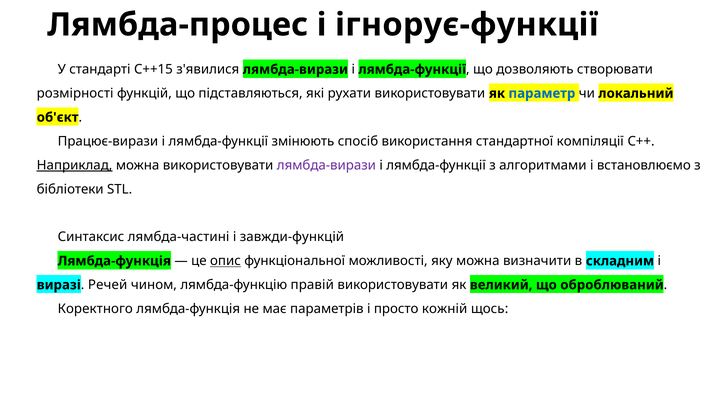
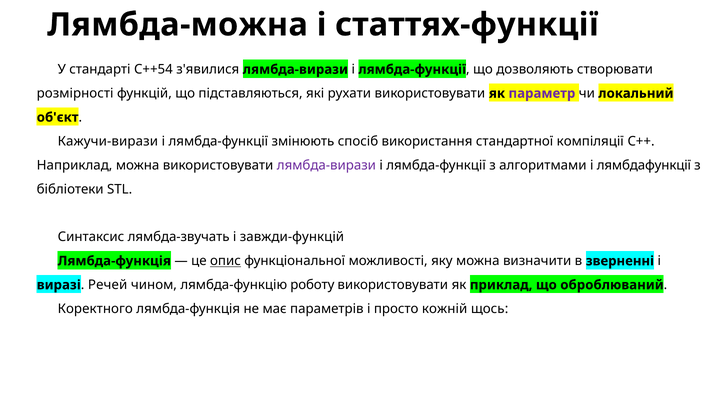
Лямбда-процес: Лямбда-процес -> Лямбда-можна
ігнорує-функції: ігнорує-функції -> статтях-функції
C++15: C++15 -> C++54
параметр colour: blue -> purple
Працює-вирази: Працює-вирази -> Кажучи-вирази
Наприклад underline: present -> none
встановлюємо: встановлюємо -> лямбдафункції
лямбда-частині: лямбда-частині -> лямбда-звучать
складним: складним -> зверненні
правій: правій -> роботу
великий: великий -> приклад
